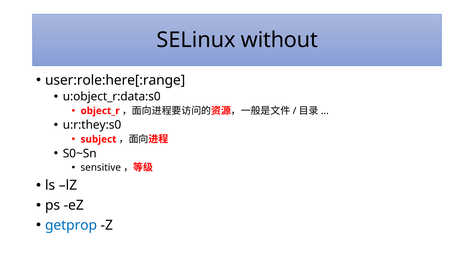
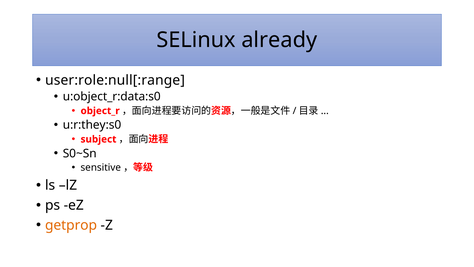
without: without -> already
user:role:here[:range: user:role:here[:range -> user:role:null[:range
getprop colour: blue -> orange
